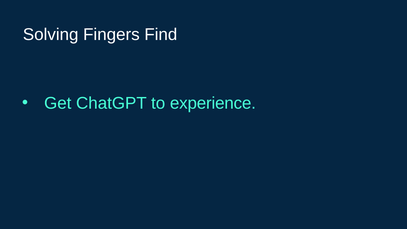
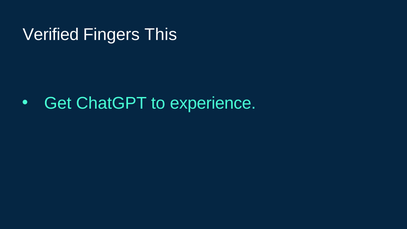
Solving: Solving -> Verified
Find: Find -> This
